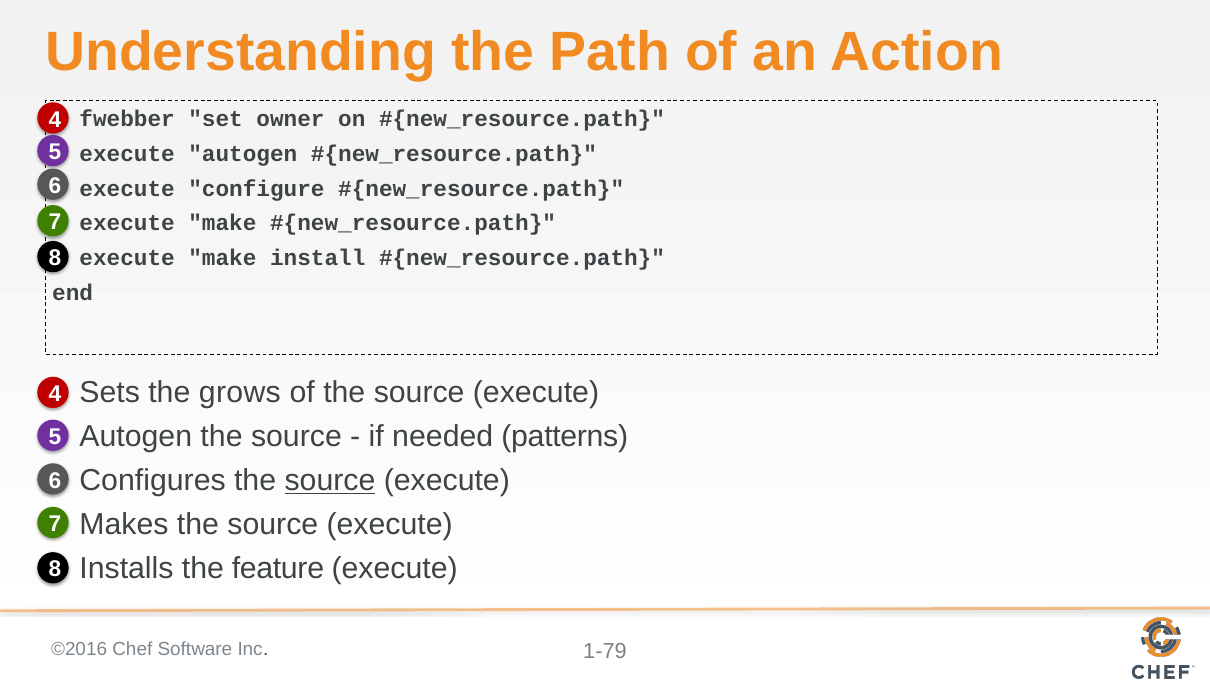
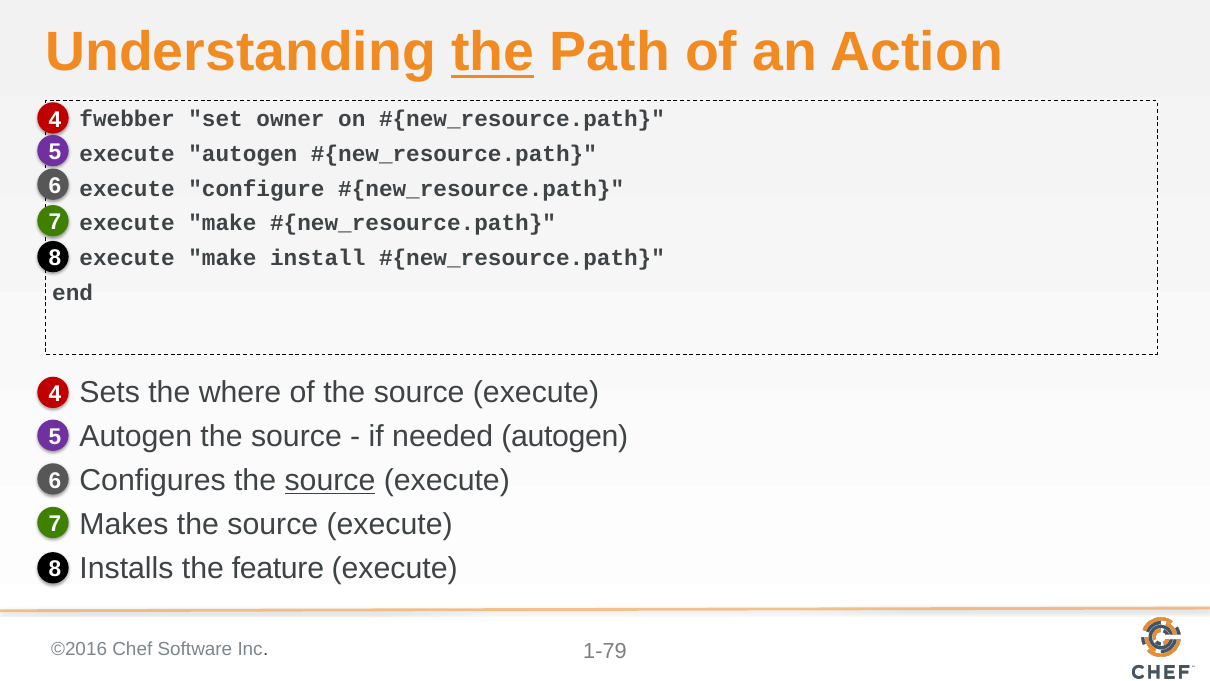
the at (493, 52) underline: none -> present
grows: grows -> where
needed patterns: patterns -> autogen
